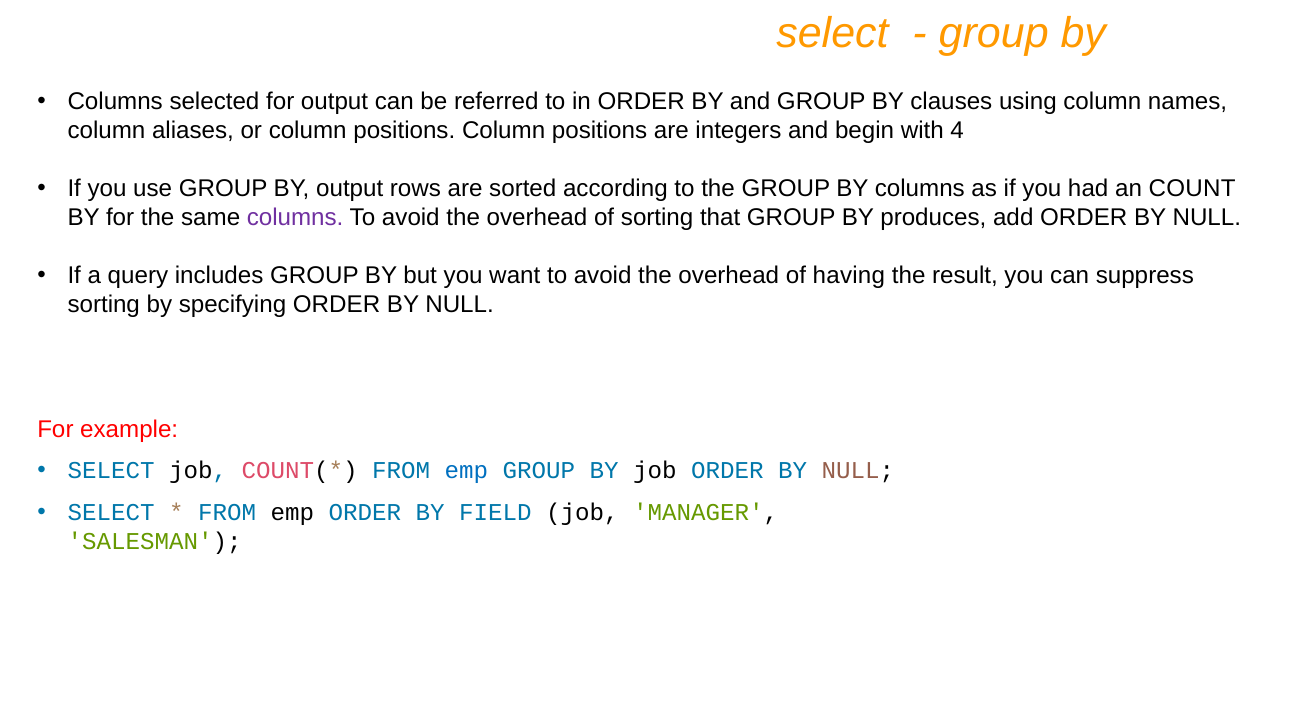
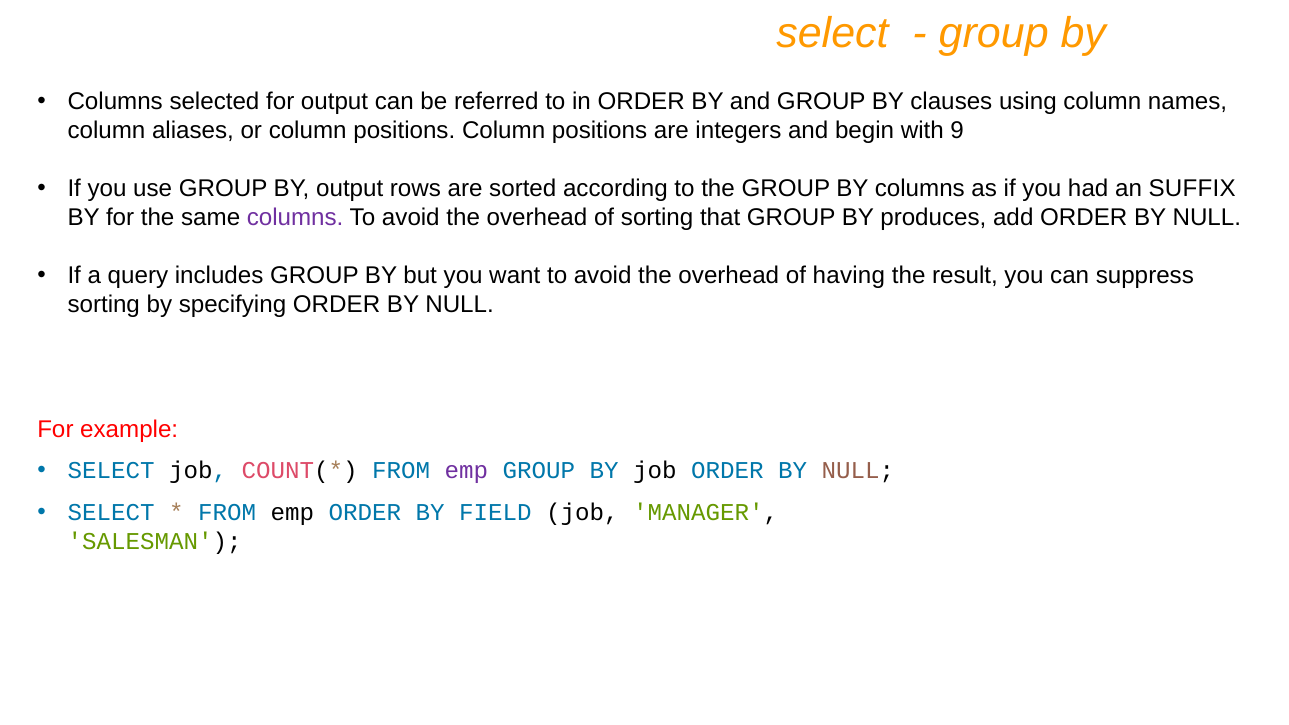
4: 4 -> 9
COUNT: COUNT -> SUFFIX
emp at (466, 471) colour: blue -> purple
